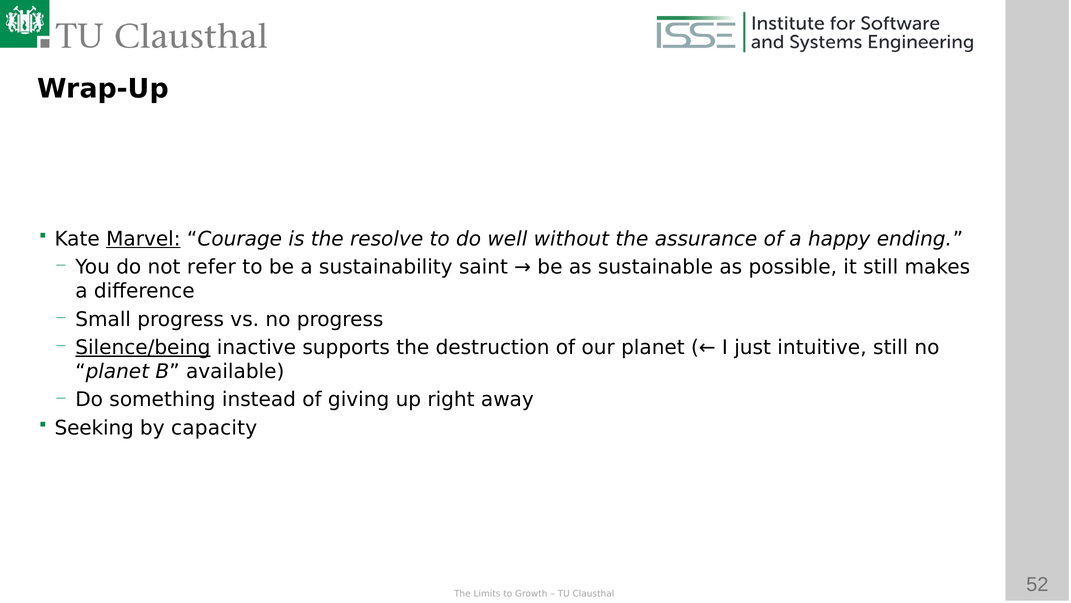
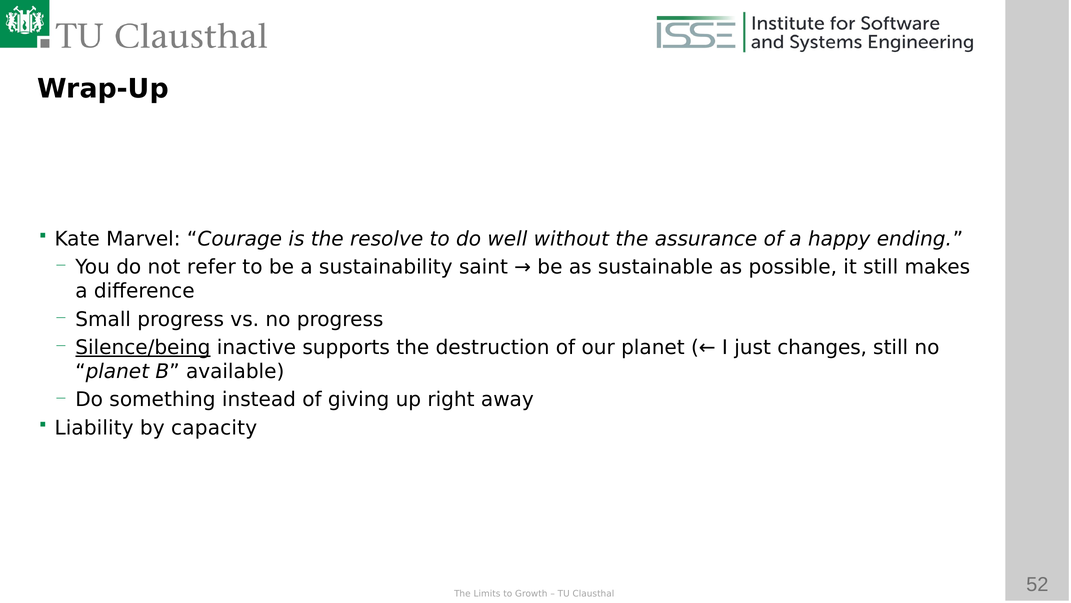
Marvel underline: present -> none
intuitive: intuitive -> changes
Seeking: Seeking -> Liability
